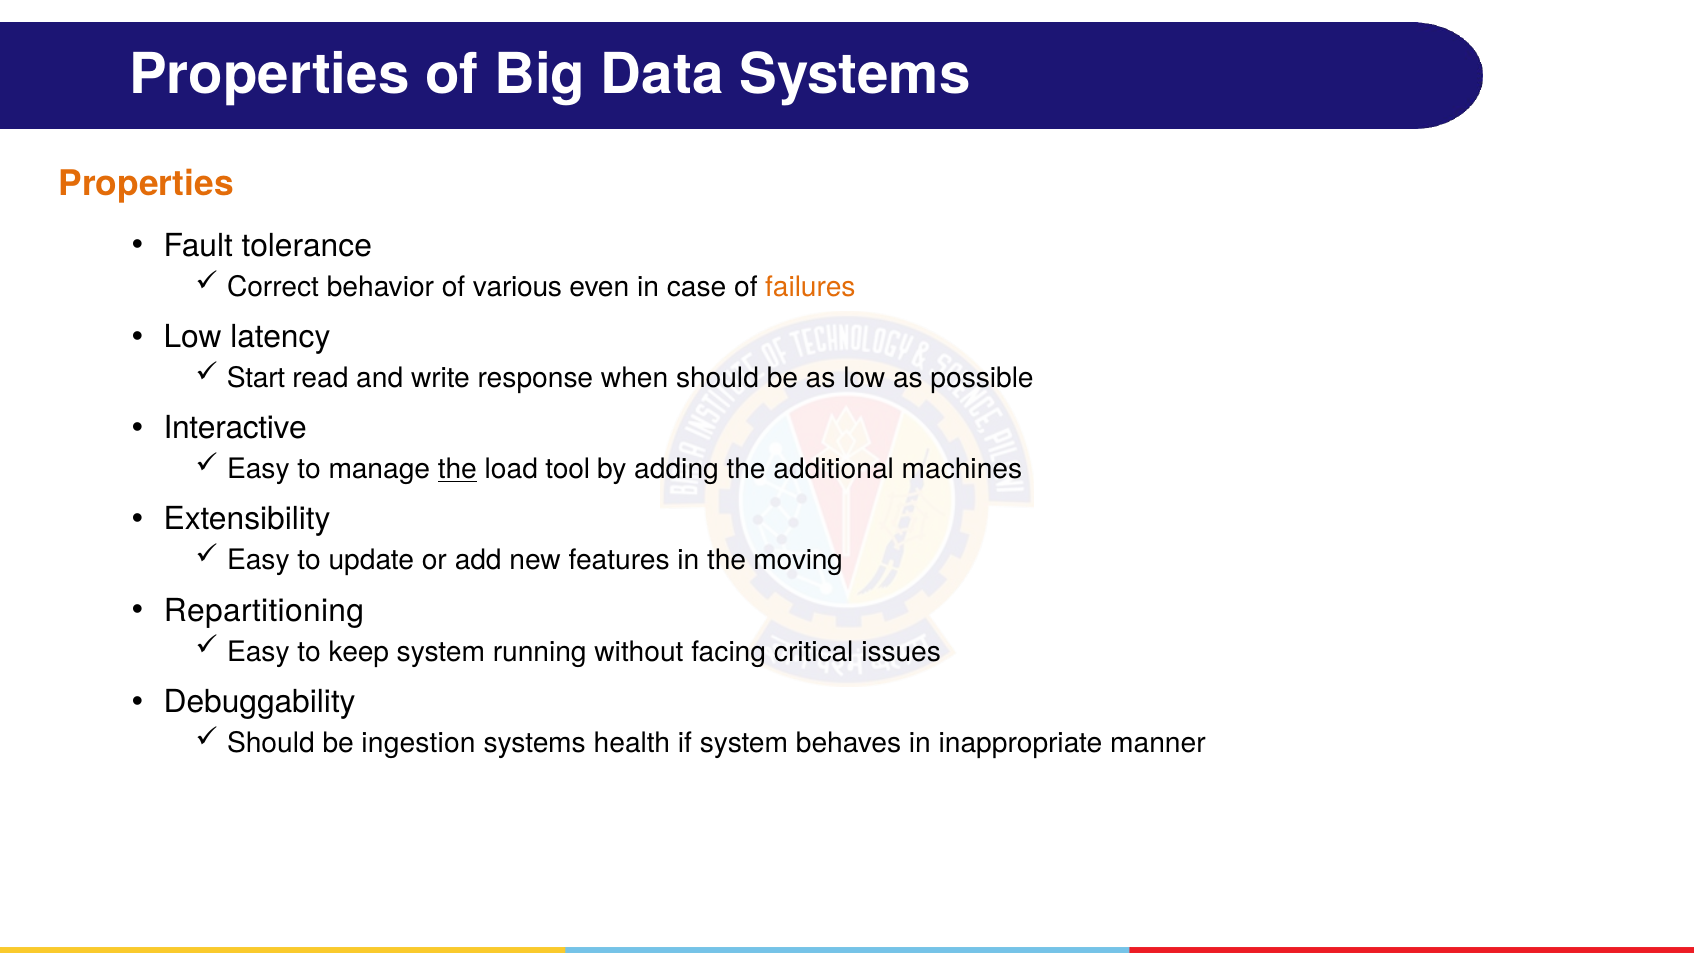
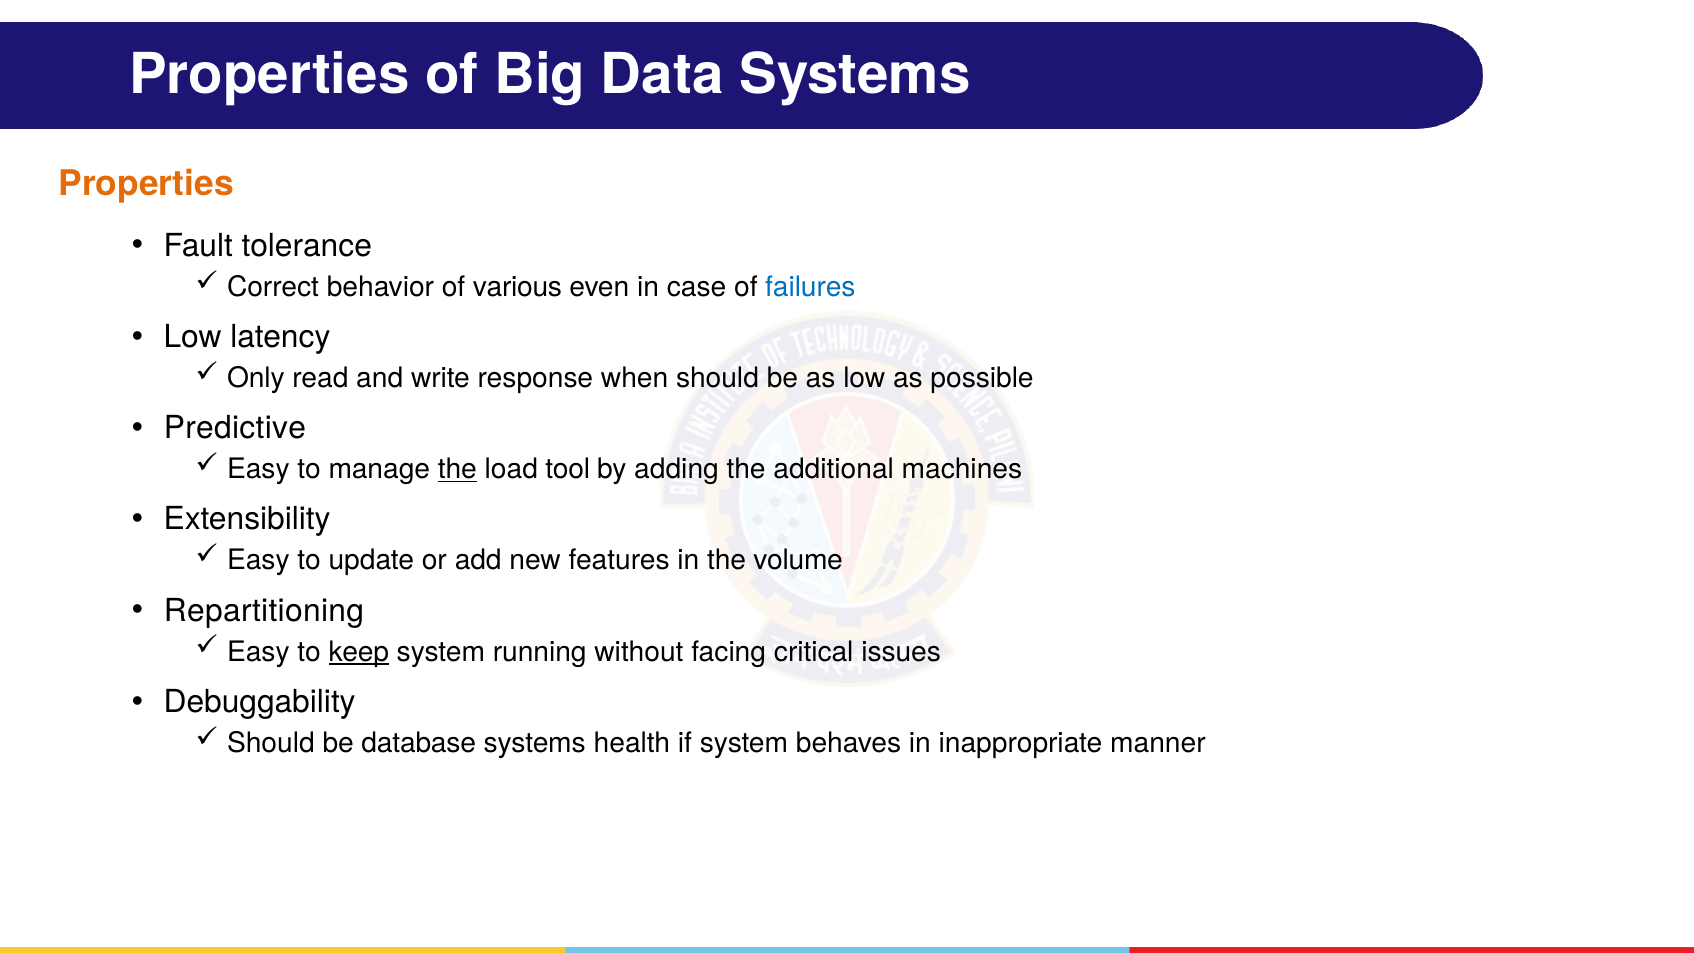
failures colour: orange -> blue
Start: Start -> Only
Interactive: Interactive -> Predictive
moving: moving -> volume
keep underline: none -> present
ingestion: ingestion -> database
